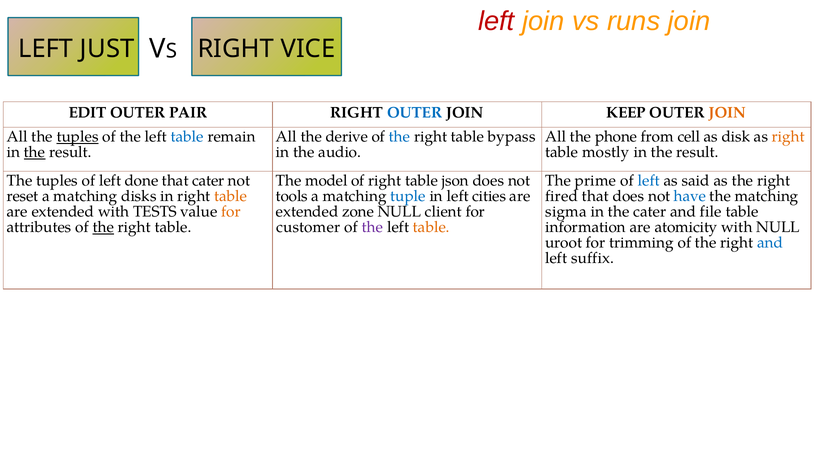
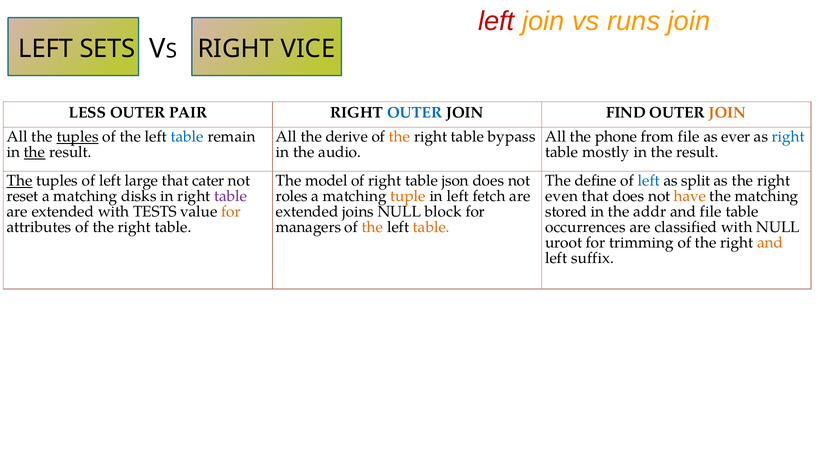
JUST: JUST -> SETS
EDIT: EDIT -> LESS
KEEP: KEEP -> FIND
the at (400, 137) colour: blue -> orange
from cell: cell -> file
disk: disk -> ever
right at (788, 137) colour: orange -> blue
The at (20, 181) underline: none -> present
done: done -> large
prime: prime -> define
said: said -> split
table at (231, 196) colour: orange -> purple
tools: tools -> roles
tuple colour: blue -> orange
cities: cities -> fetch
fired: fired -> even
have colour: blue -> orange
zone: zone -> joins
client: client -> block
sigma: sigma -> stored
the cater: cater -> addr
the at (103, 227) underline: present -> none
customer: customer -> managers
the at (373, 227) colour: purple -> orange
information: information -> occurrences
atomicity: atomicity -> classified
and at (770, 243) colour: blue -> orange
